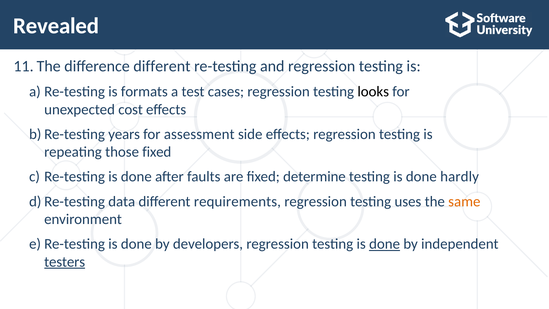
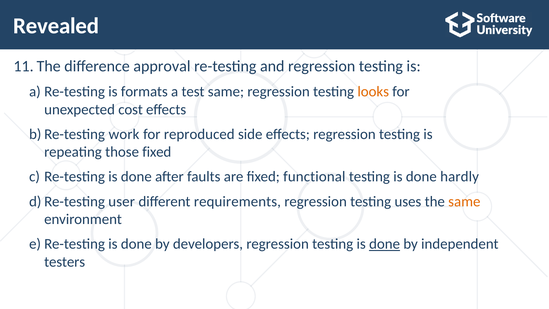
difference different: different -> approval
test cases: cases -> same
looks colour: black -> orange
years: years -> work
assessment: assessment -> reproduced
determine: determine -> functional
data: data -> user
testers underline: present -> none
